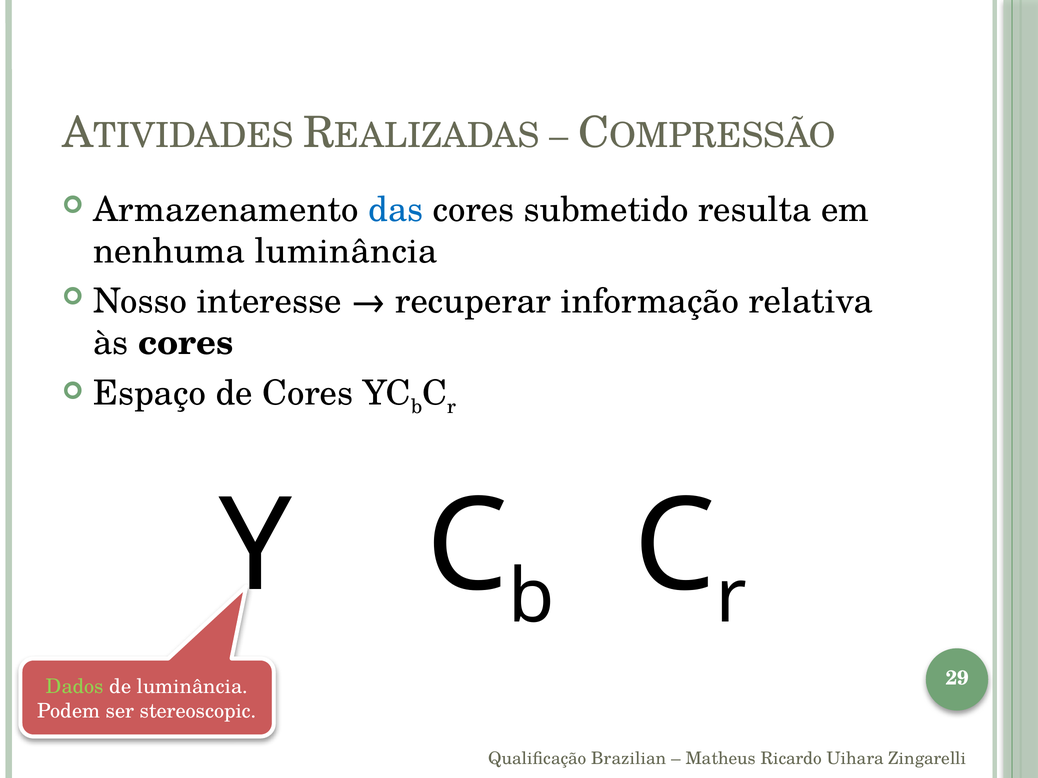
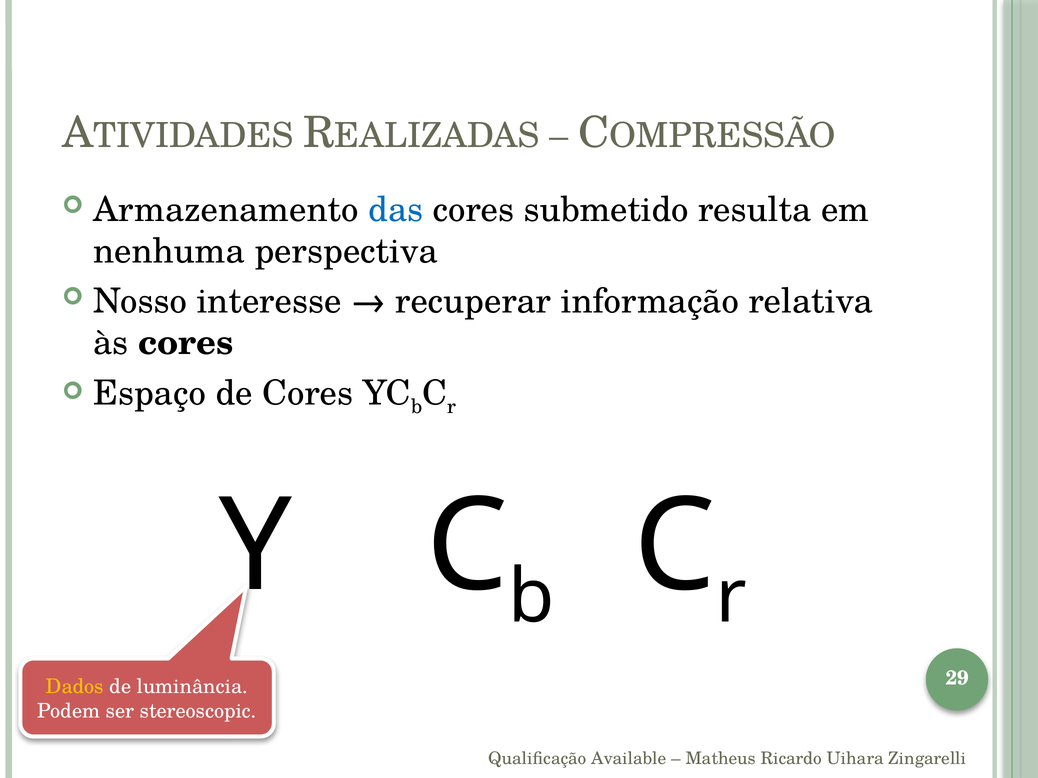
nenhuma luminância: luminância -> perspectiva
Dados colour: light green -> yellow
Brazilian: Brazilian -> Available
